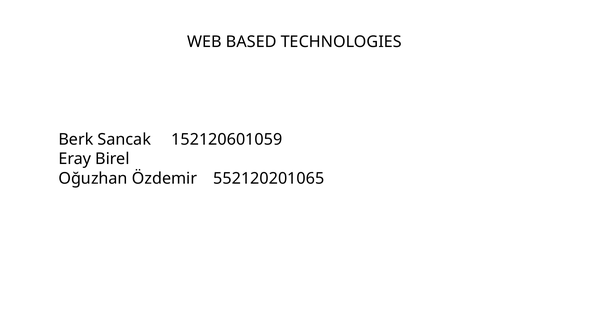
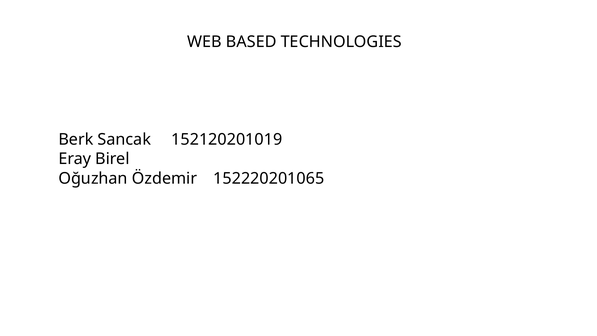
152120601059: 152120601059 -> 152120201019
552120201065: 552120201065 -> 152220201065
